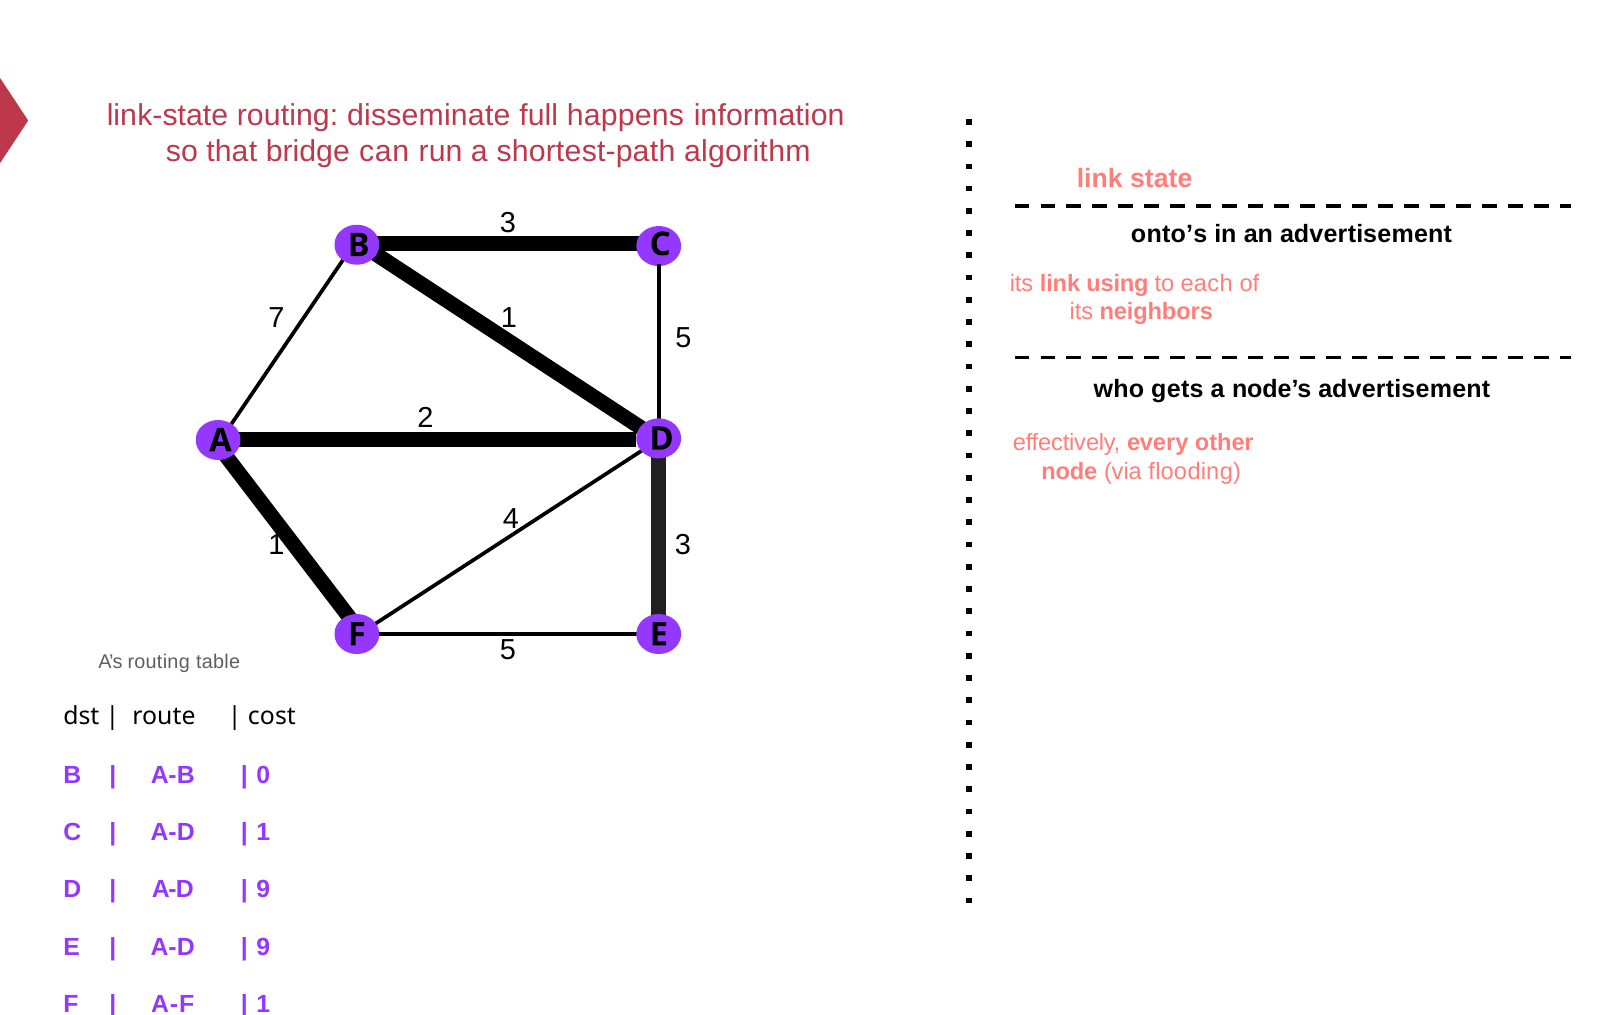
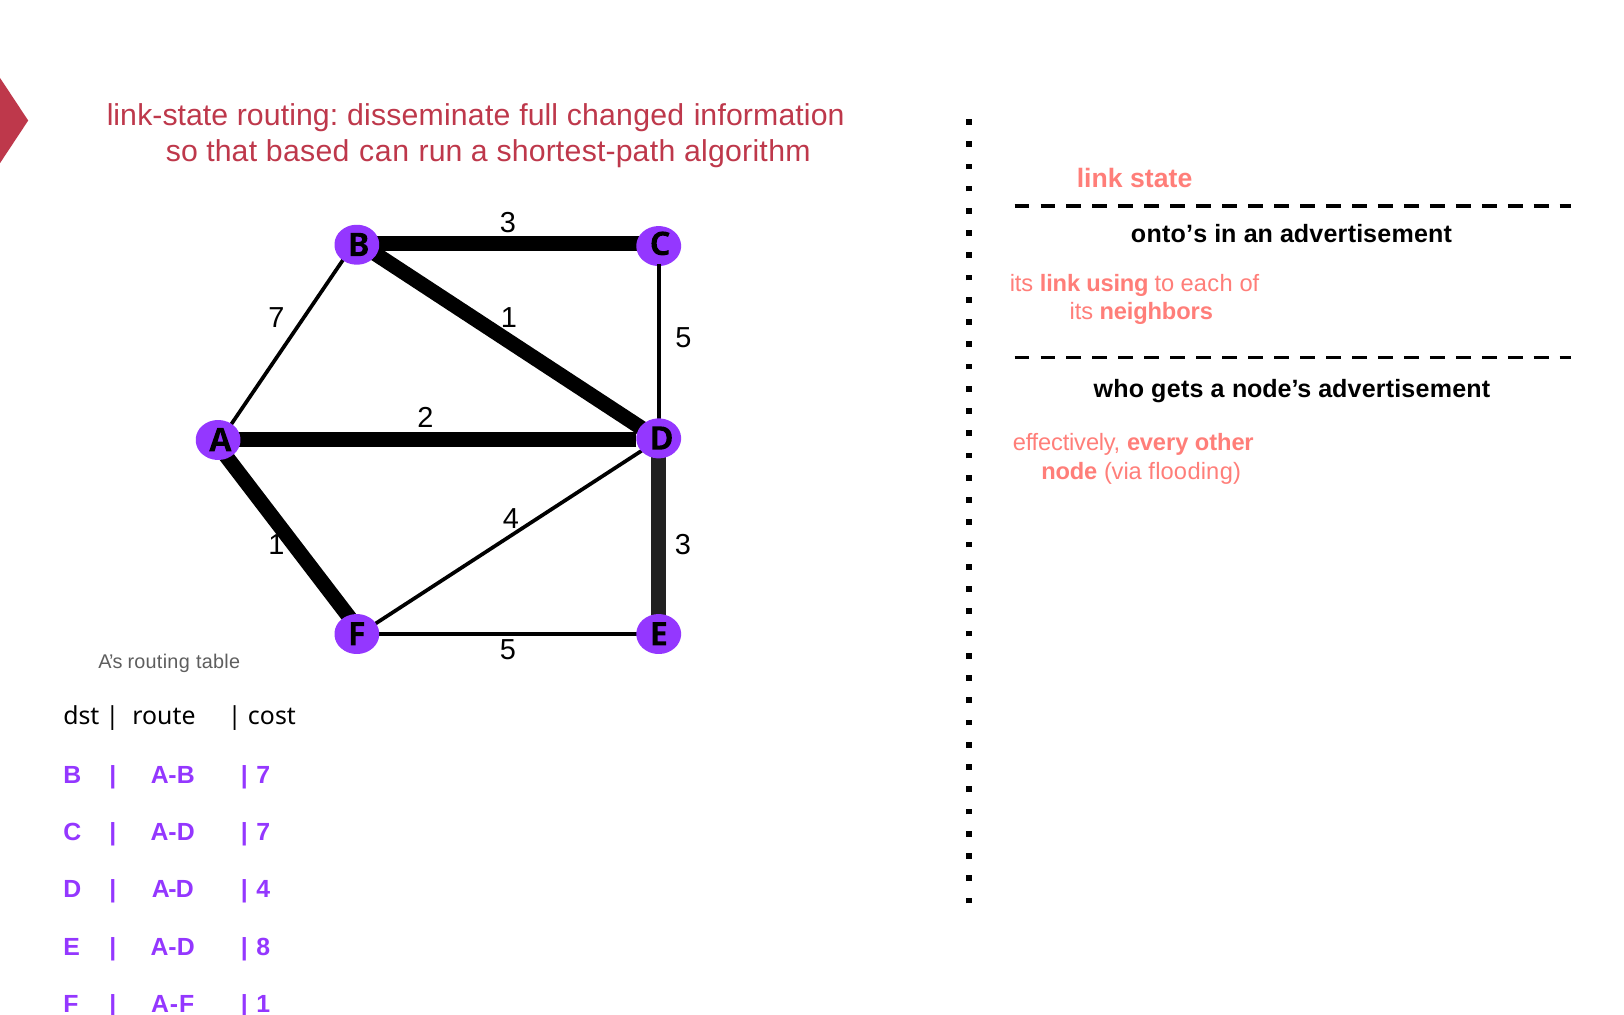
happens: happens -> changed
bridge: bridge -> based
0 at (263, 775): 0 -> 7
1 at (263, 833): 1 -> 7
9 at (263, 890): 9 -> 4
9 at (263, 947): 9 -> 8
